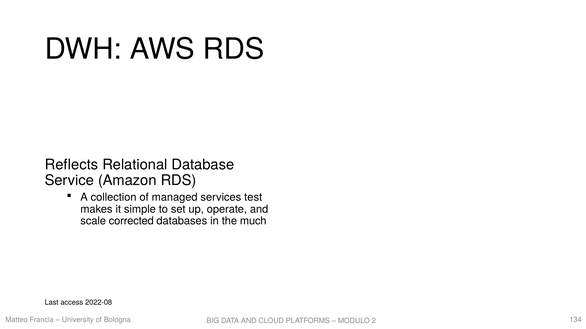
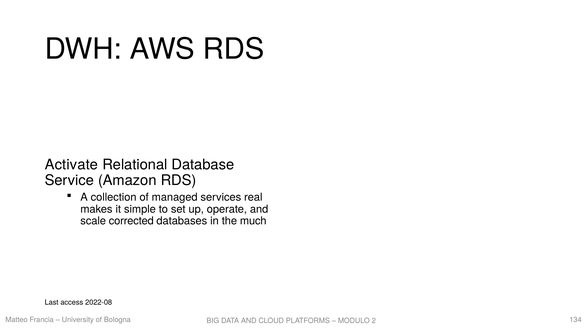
Reflects: Reflects -> Activate
test: test -> real
